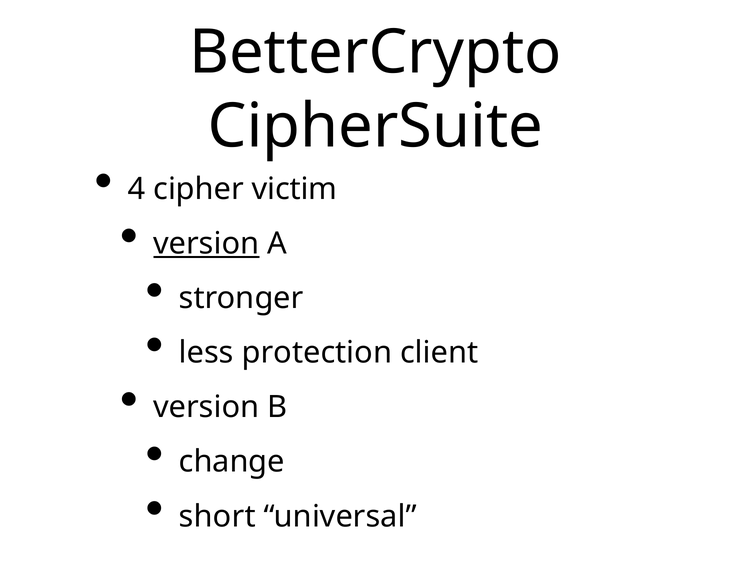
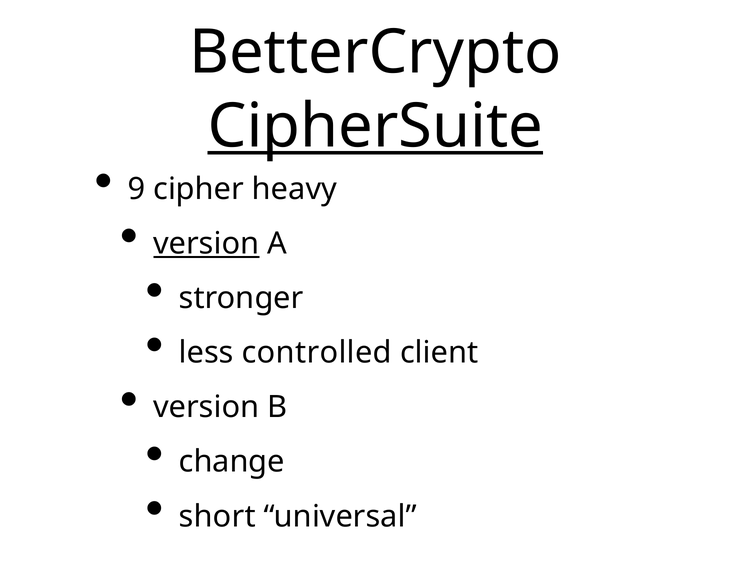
CipherSuite underline: none -> present
4: 4 -> 9
victim: victim -> heavy
protection: protection -> controlled
